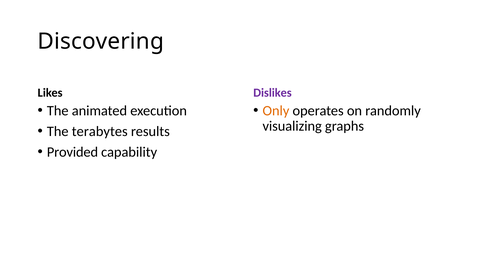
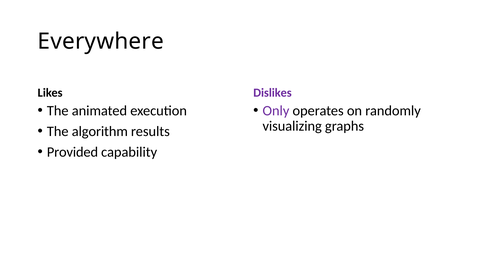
Discovering: Discovering -> Everywhere
Only colour: orange -> purple
terabytes: terabytes -> algorithm
